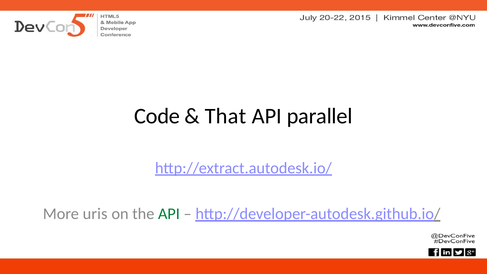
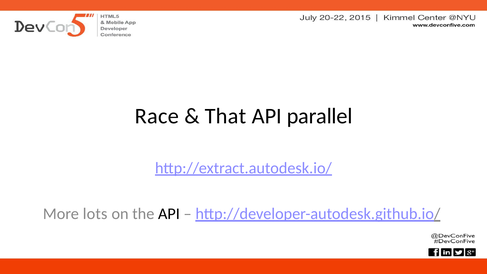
Code: Code -> Race
uris: uris -> lots
API at (169, 214) colour: green -> black
